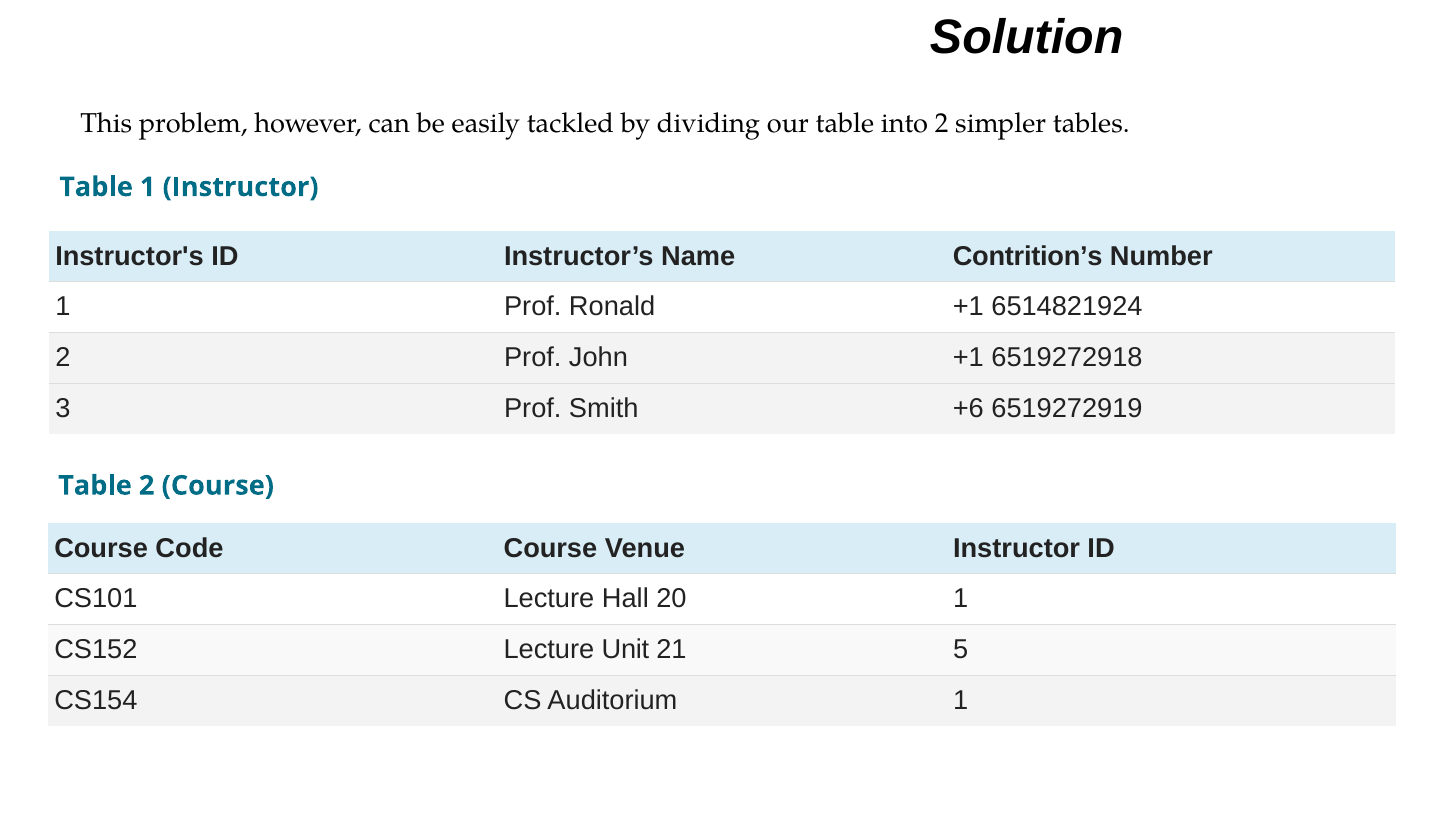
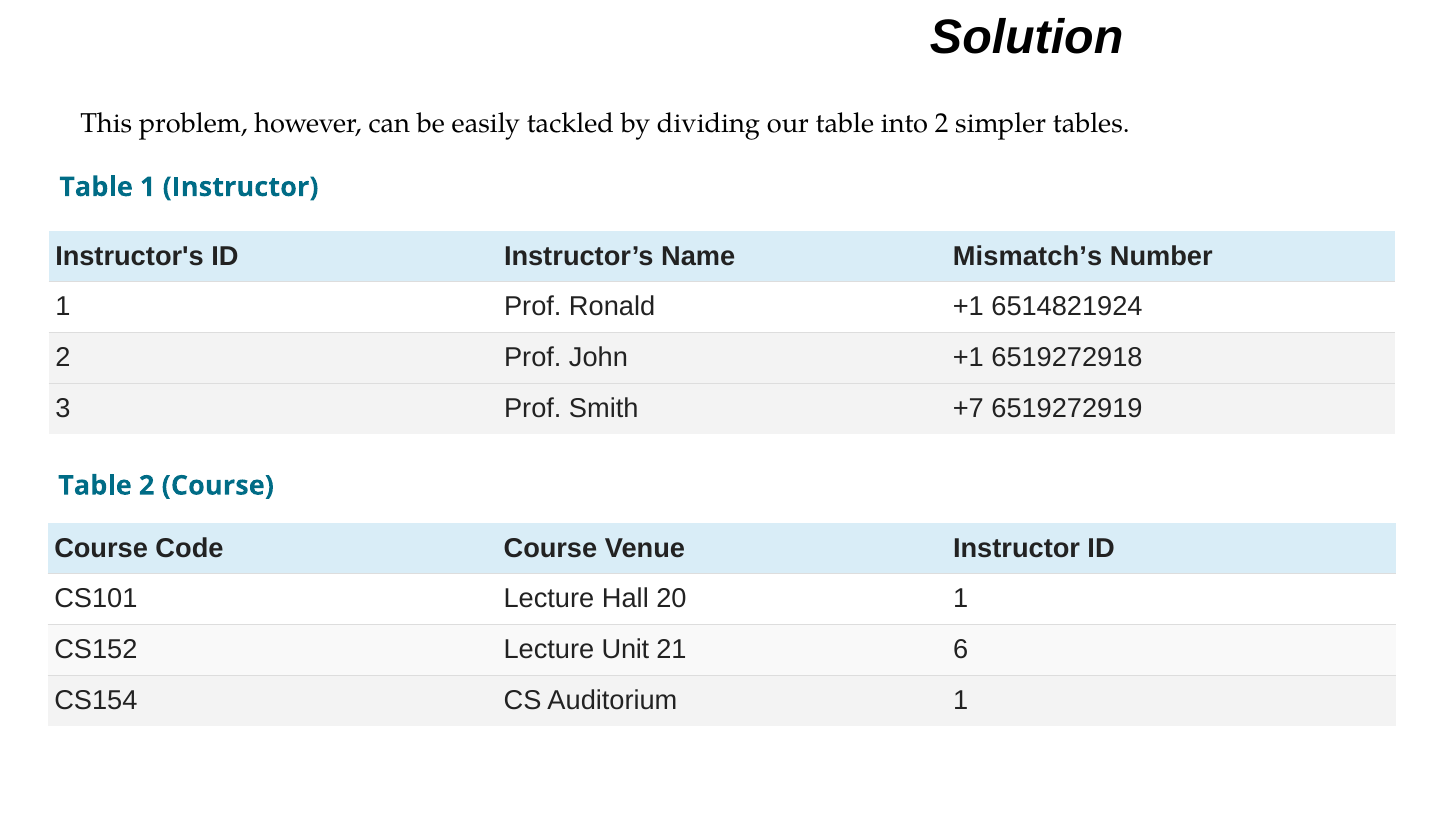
Contrition’s: Contrition’s -> Mismatch’s
+6: +6 -> +7
5: 5 -> 6
